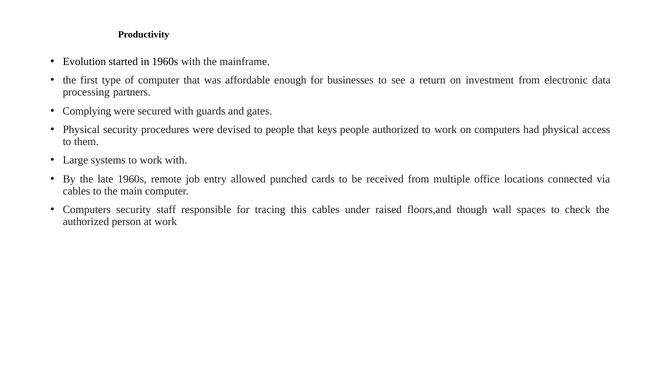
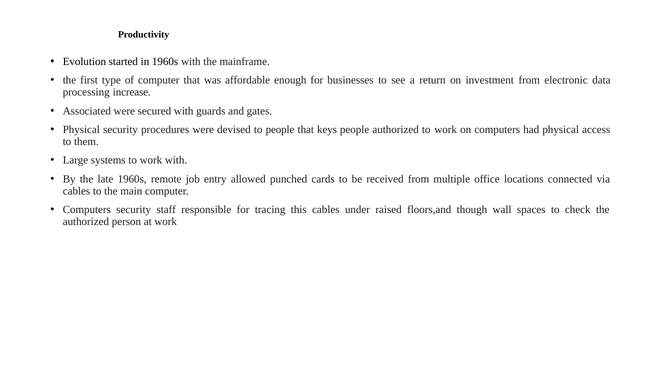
partners: partners -> increase
Complying: Complying -> Associated
